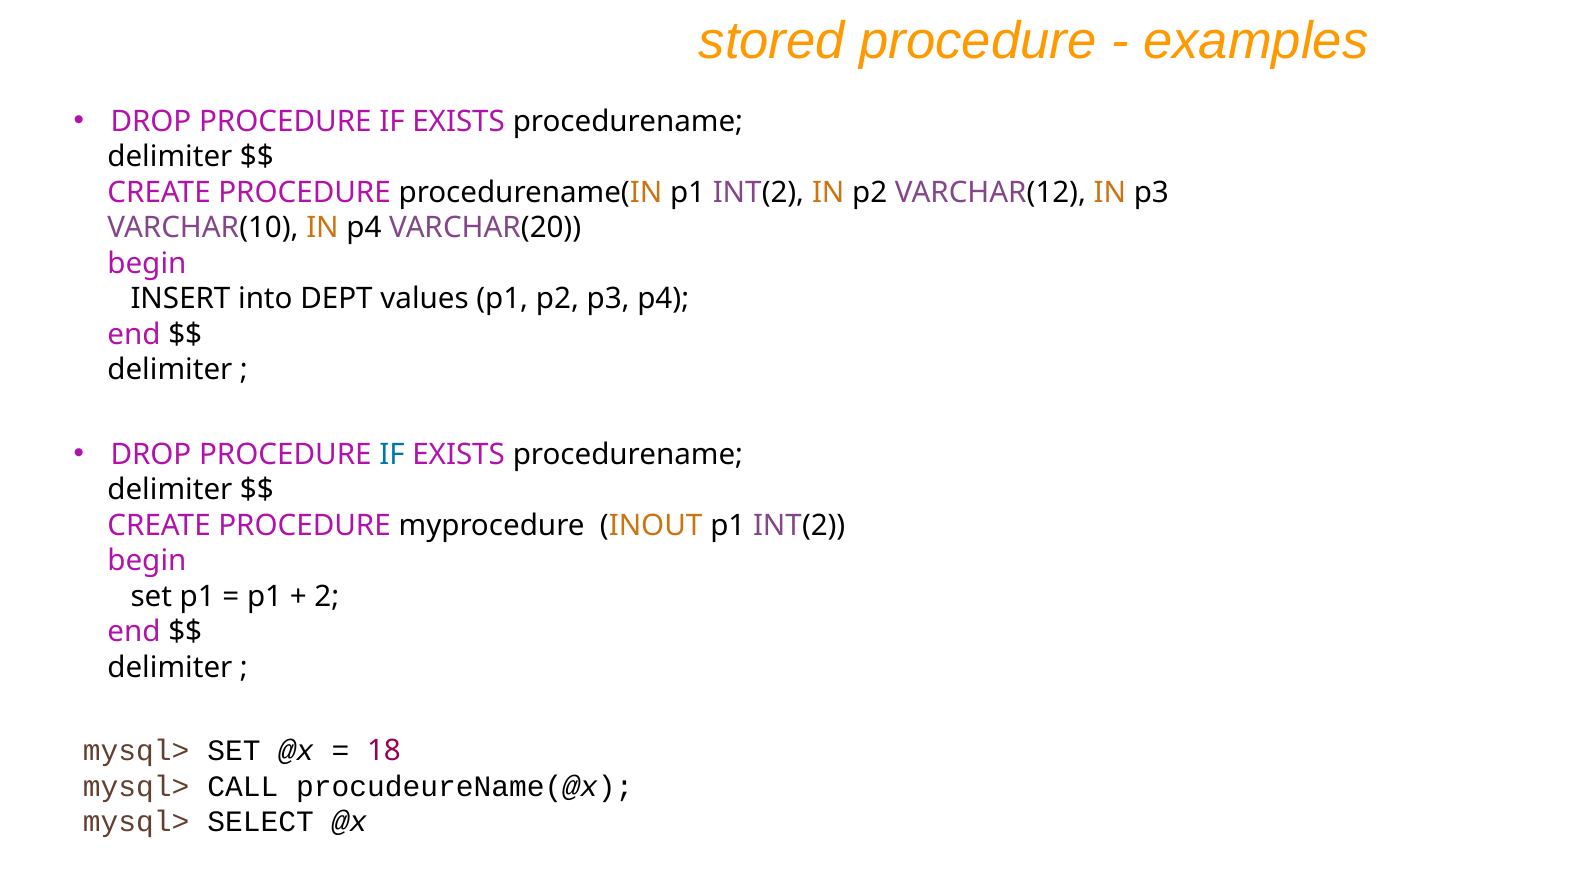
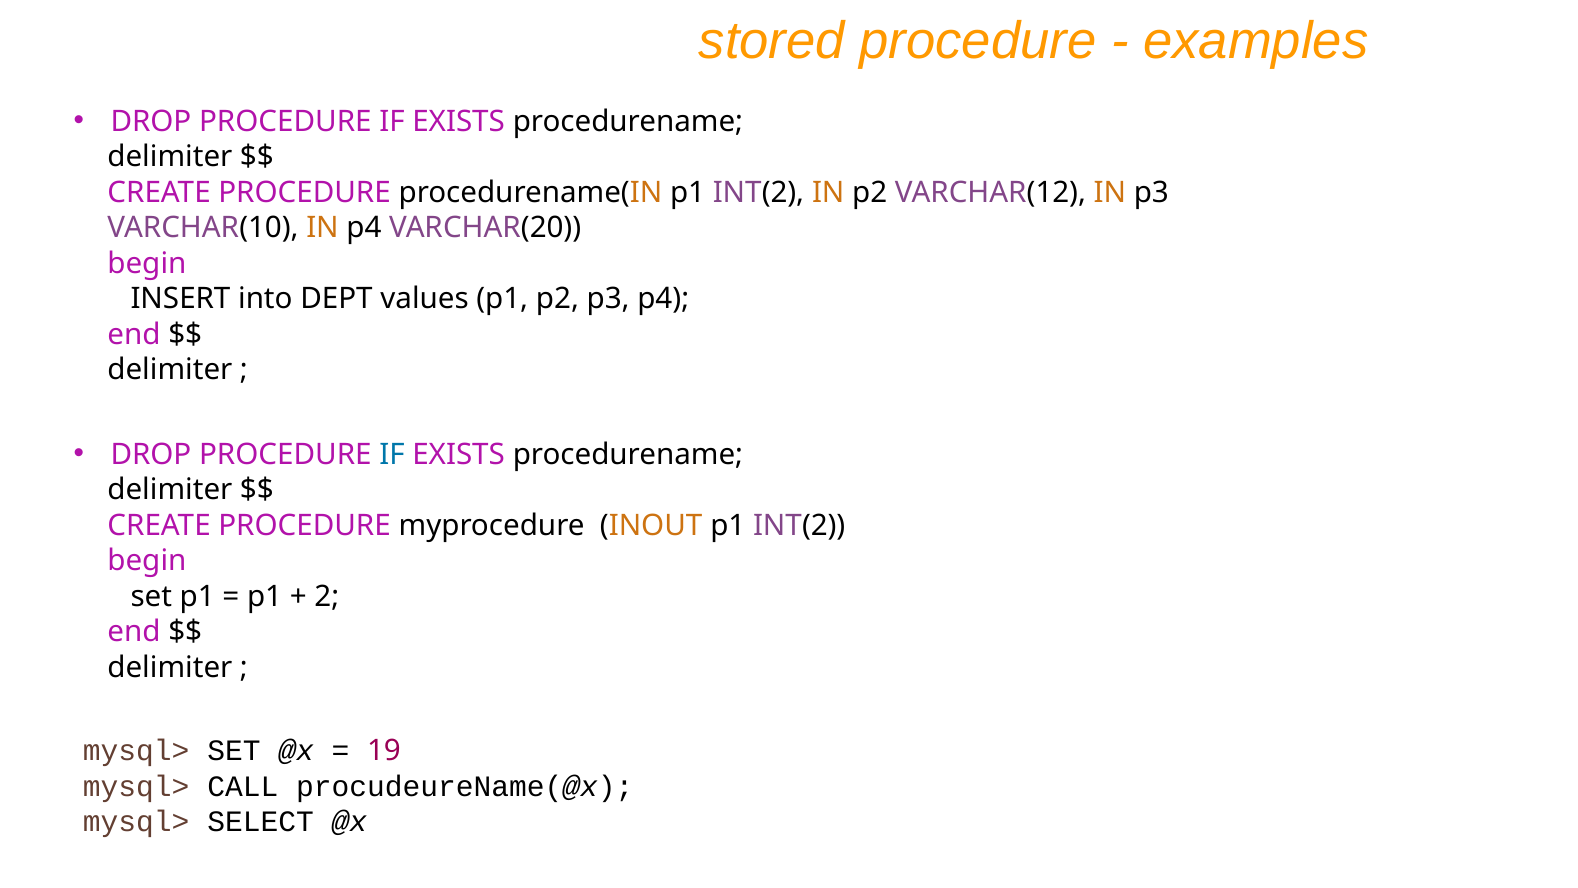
18: 18 -> 19
